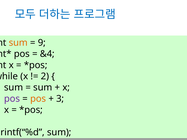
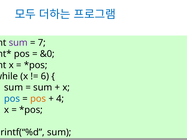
sum at (18, 43) colour: orange -> purple
9: 9 -> 7
&4: &4 -> &0
2: 2 -> 6
pos at (12, 99) colour: purple -> blue
3: 3 -> 4
